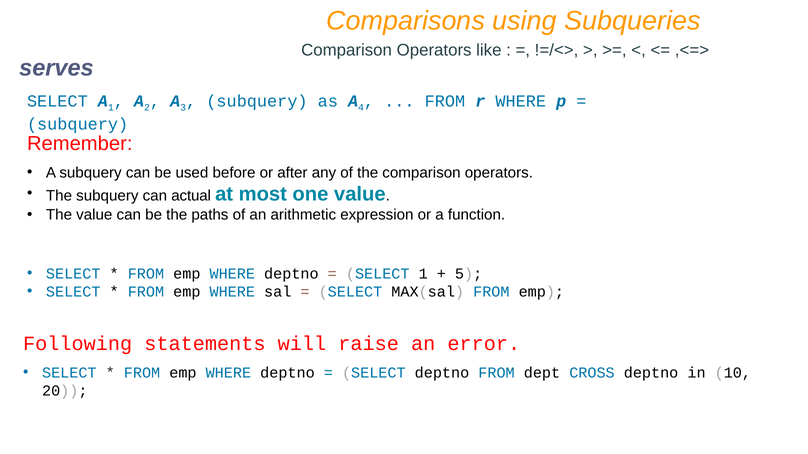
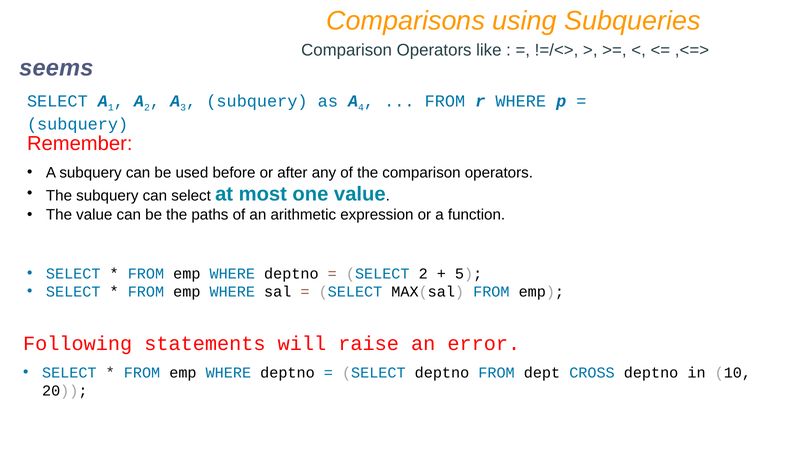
serves: serves -> seems
can actual: actual -> select
SELECT 1: 1 -> 2
